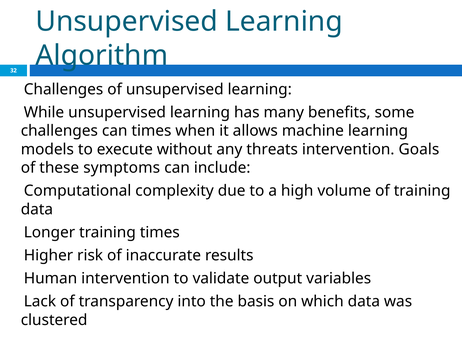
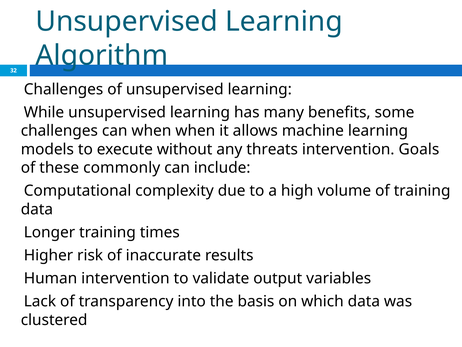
can times: times -> when
symptoms: symptoms -> commonly
